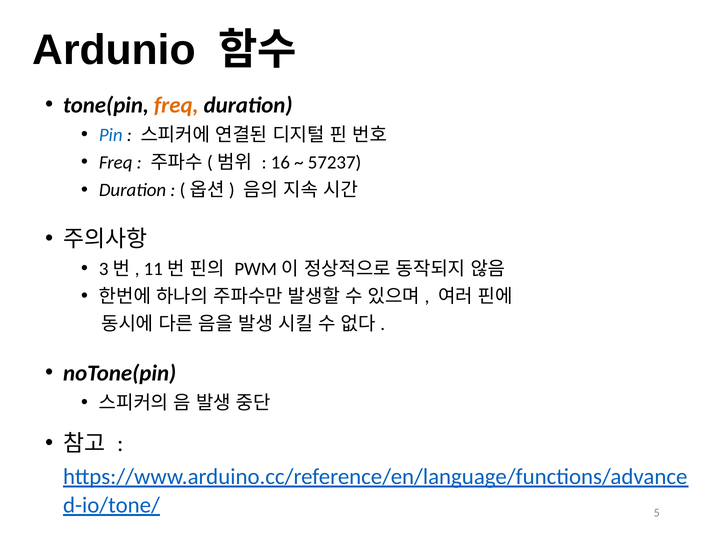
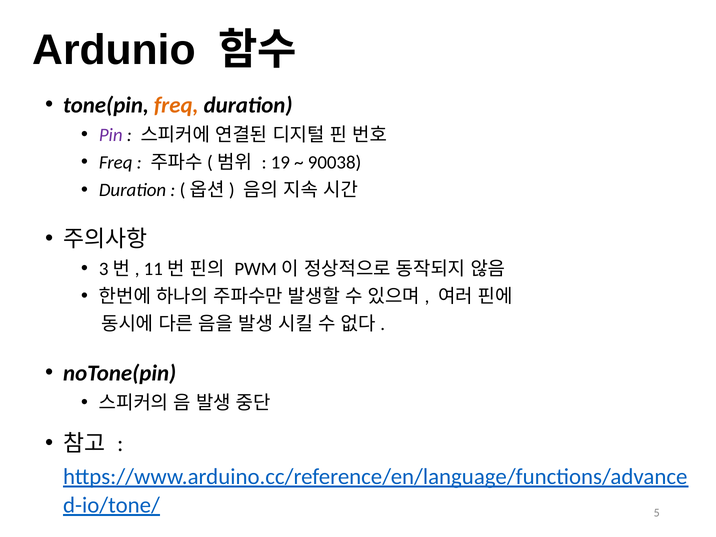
Pin colour: blue -> purple
16: 16 -> 19
57237: 57237 -> 90038
